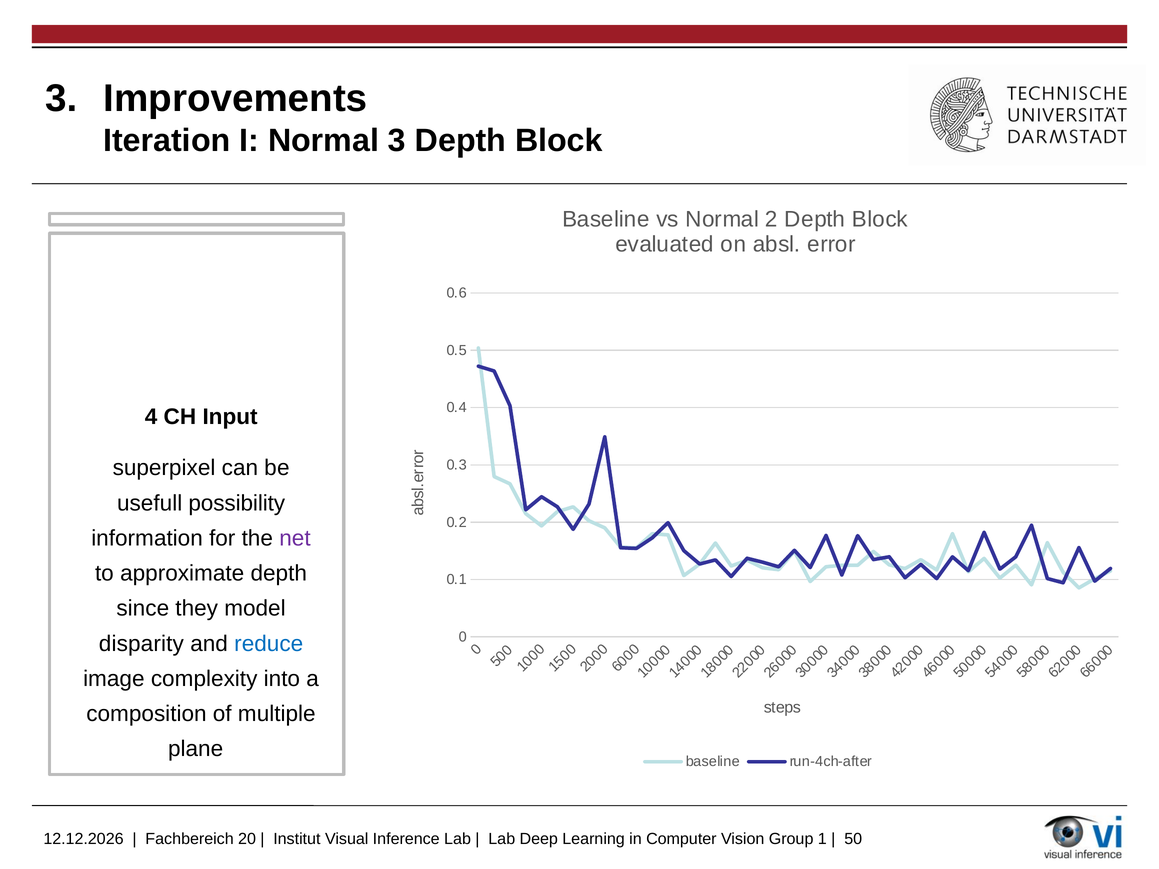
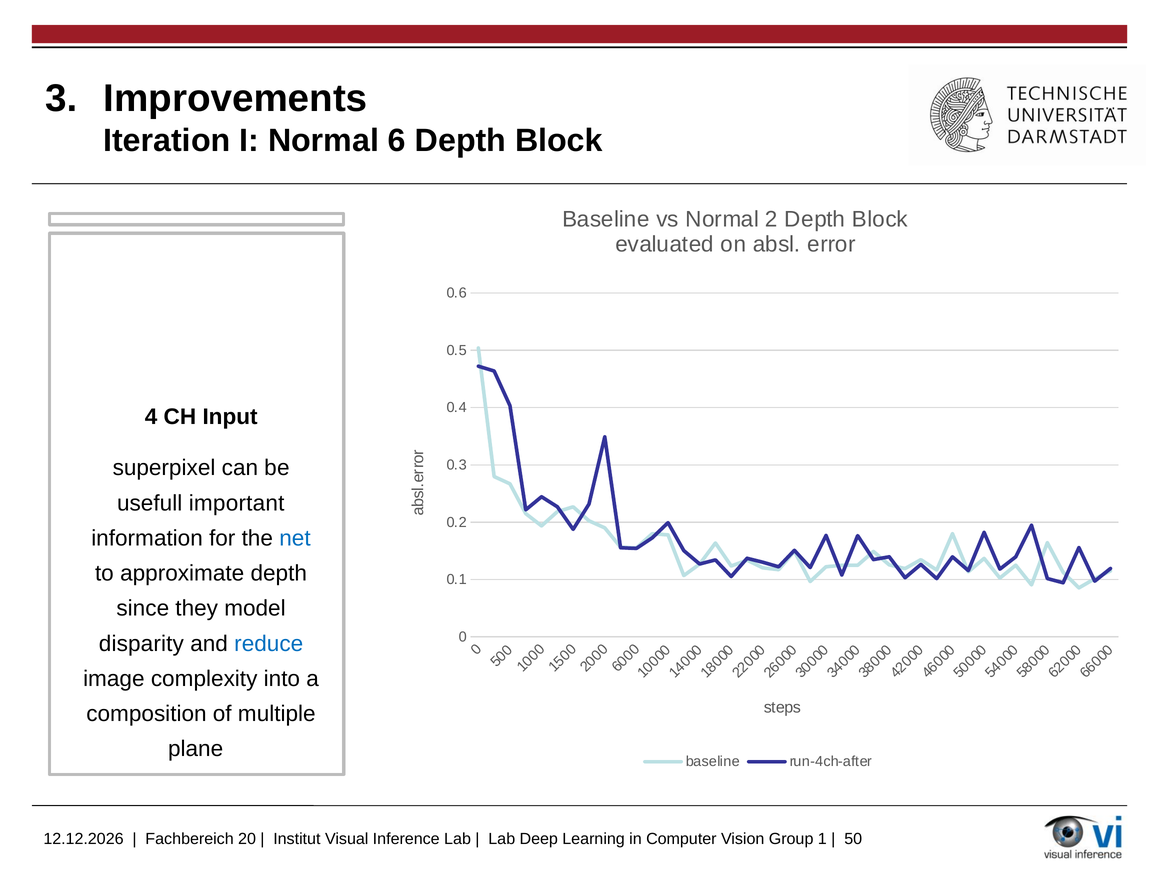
Normal 3: 3 -> 6
possibility: possibility -> important
net colour: purple -> blue
